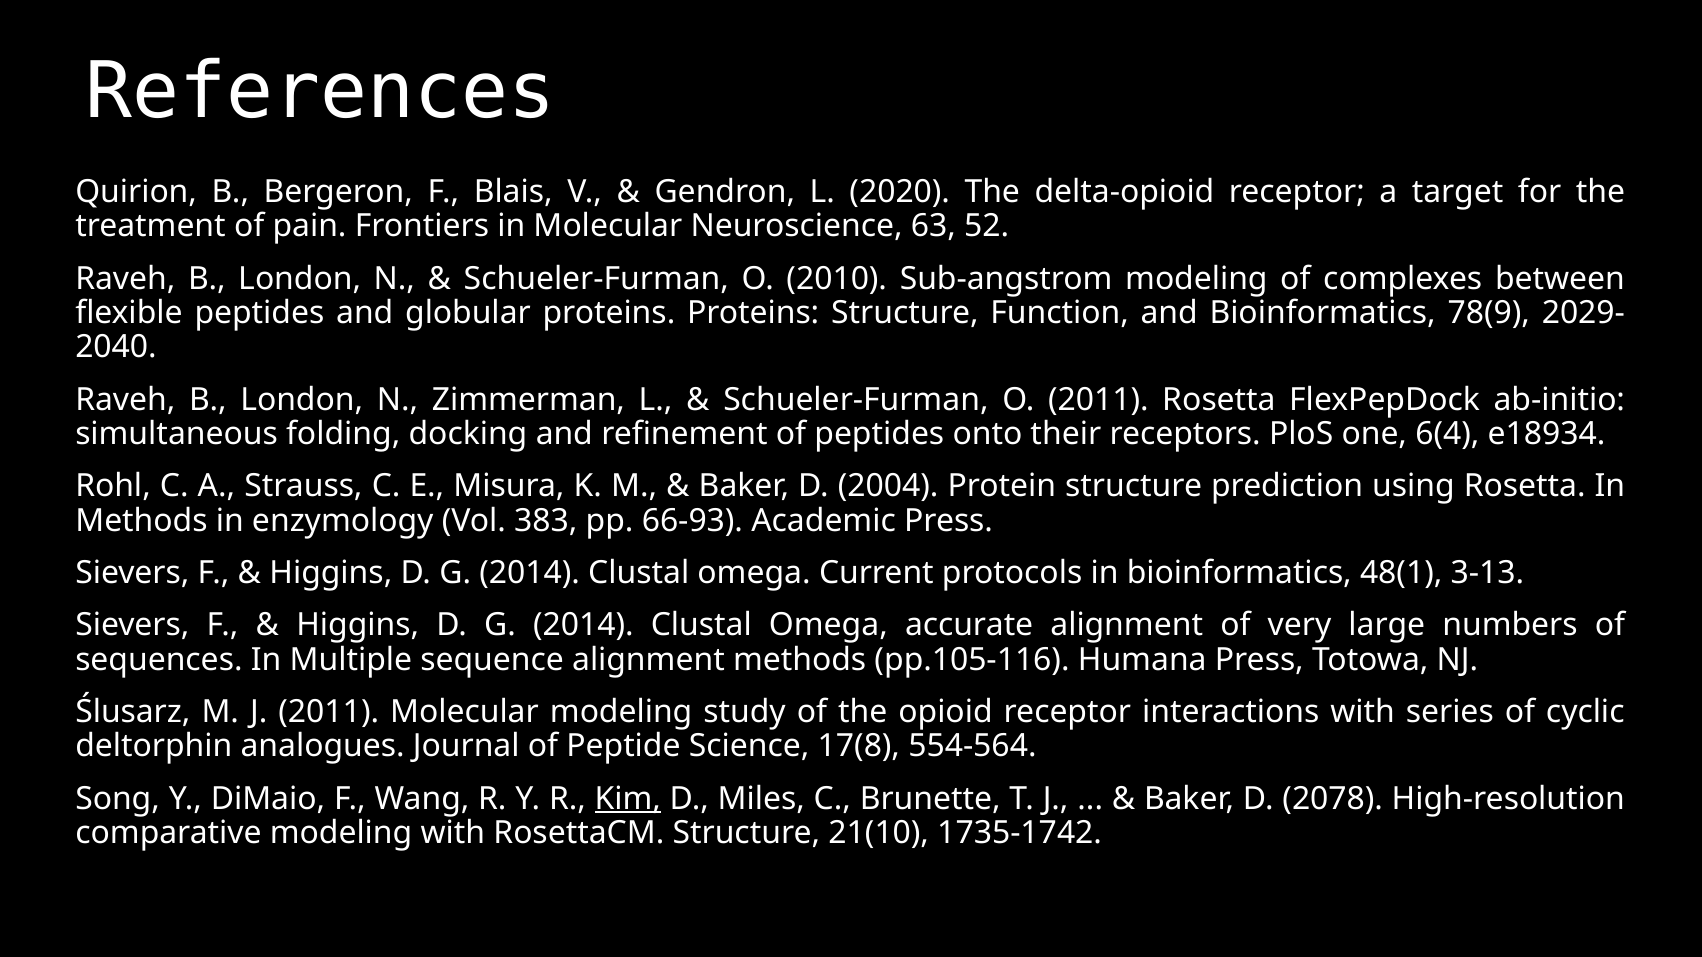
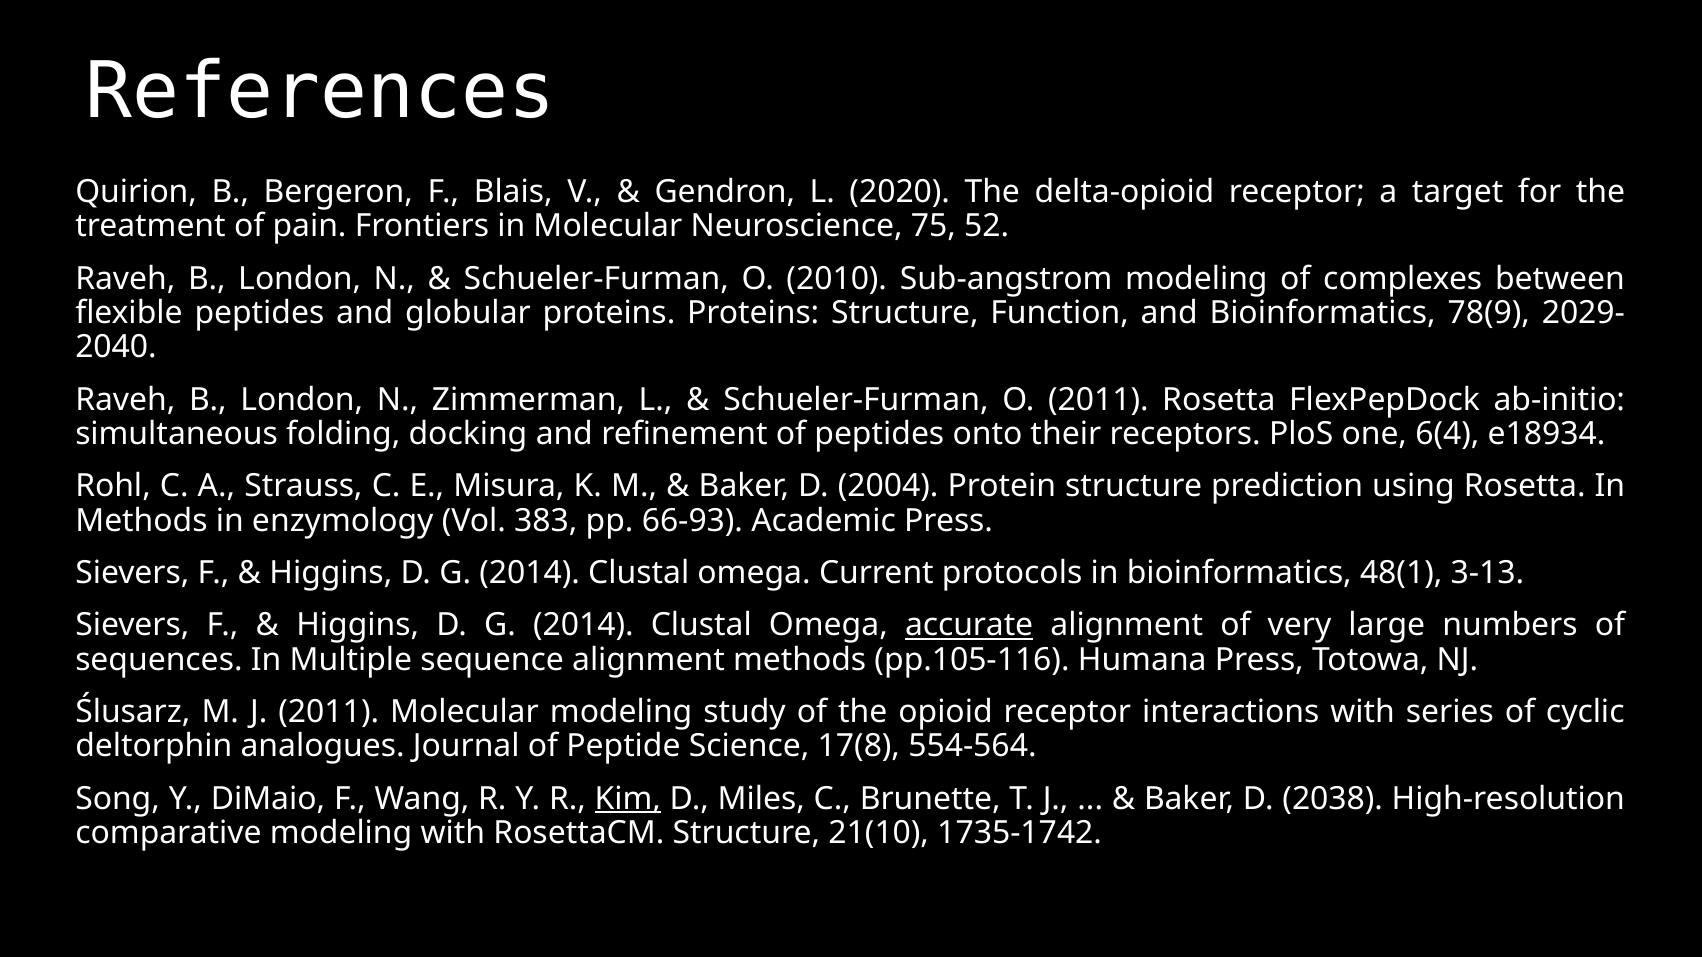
63: 63 -> 75
accurate underline: none -> present
2078: 2078 -> 2038
